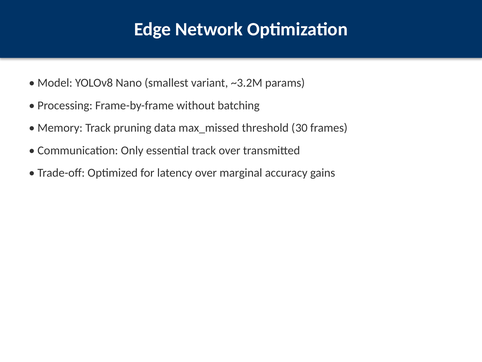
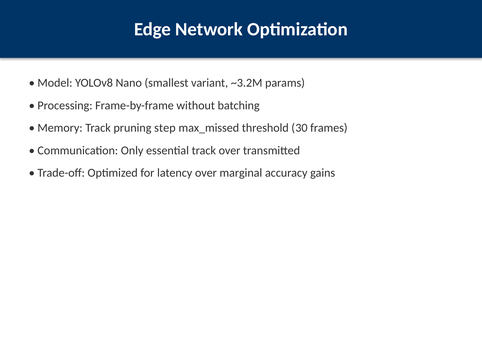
data: data -> step
